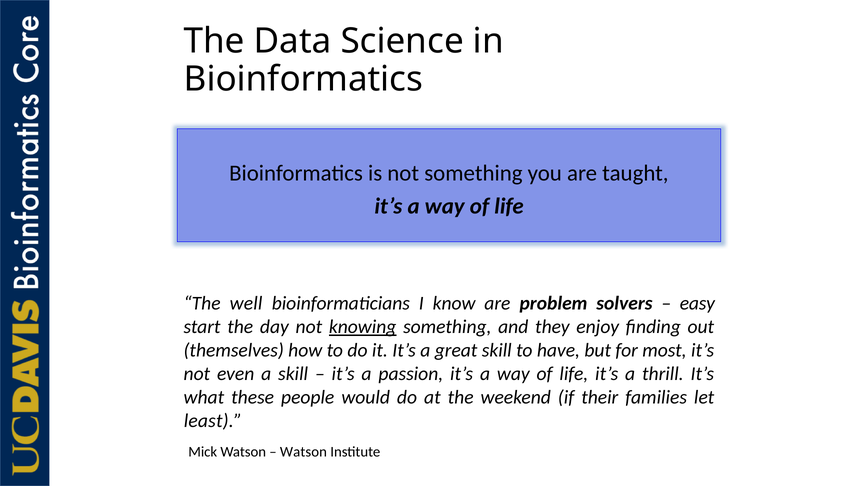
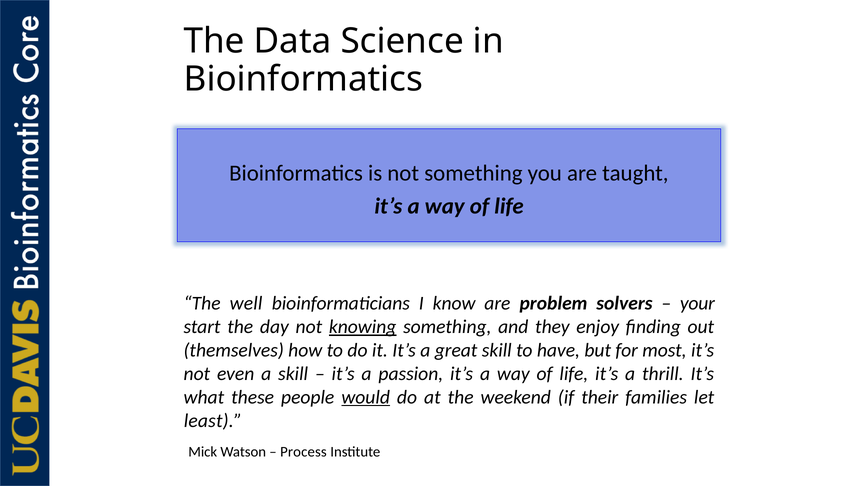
easy: easy -> your
would underline: none -> present
Watson at (303, 452): Watson -> Process
